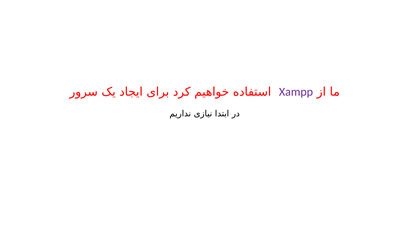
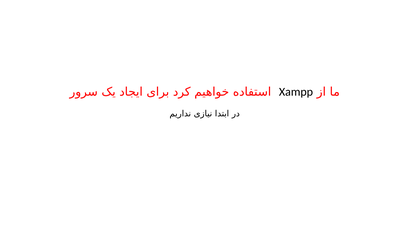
Xampp colour: purple -> black
